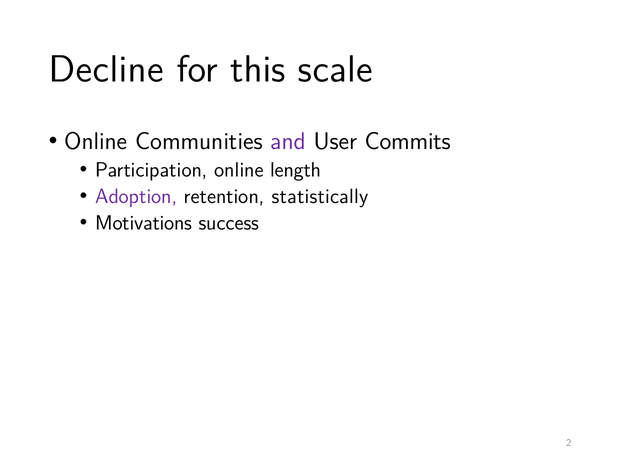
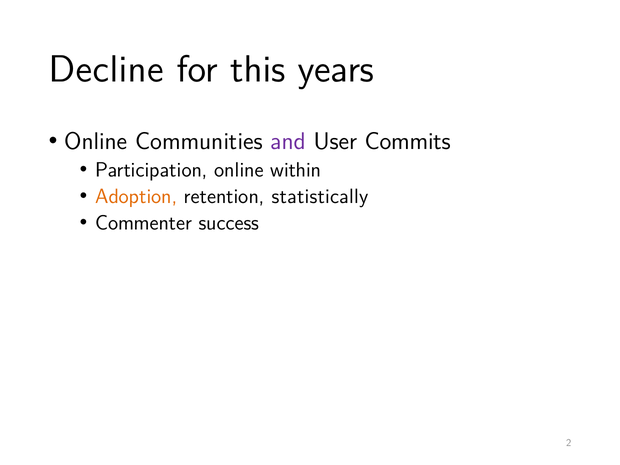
scale: scale -> years
length: length -> within
Adoption colour: purple -> orange
Motivations: Motivations -> Commenter
